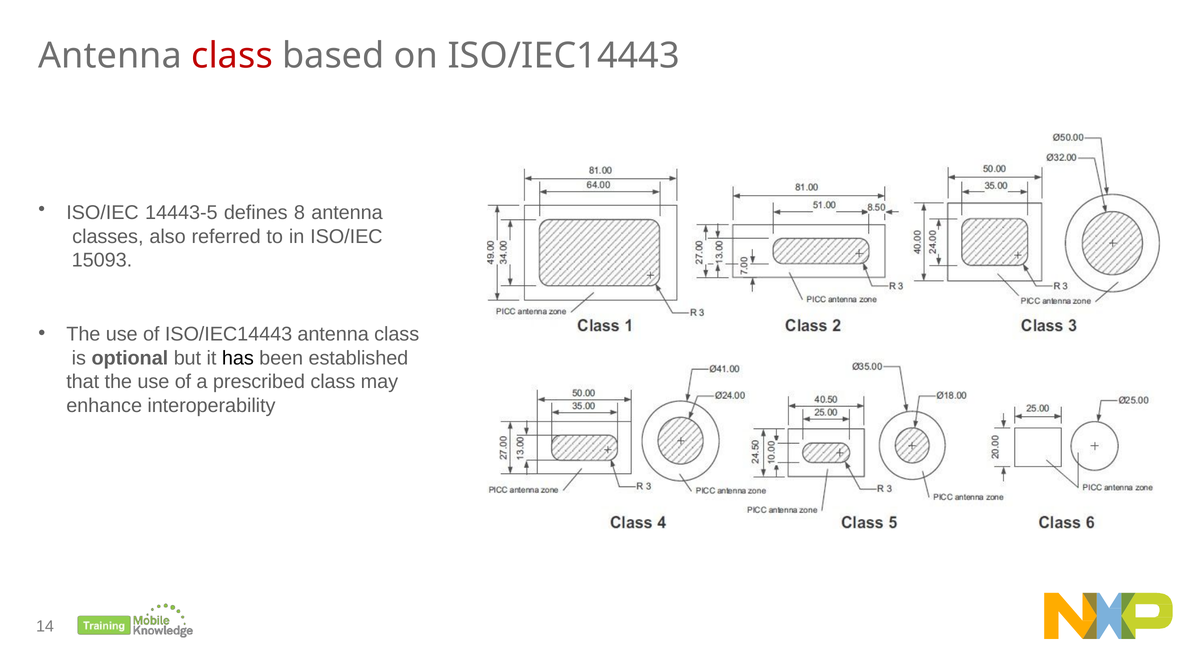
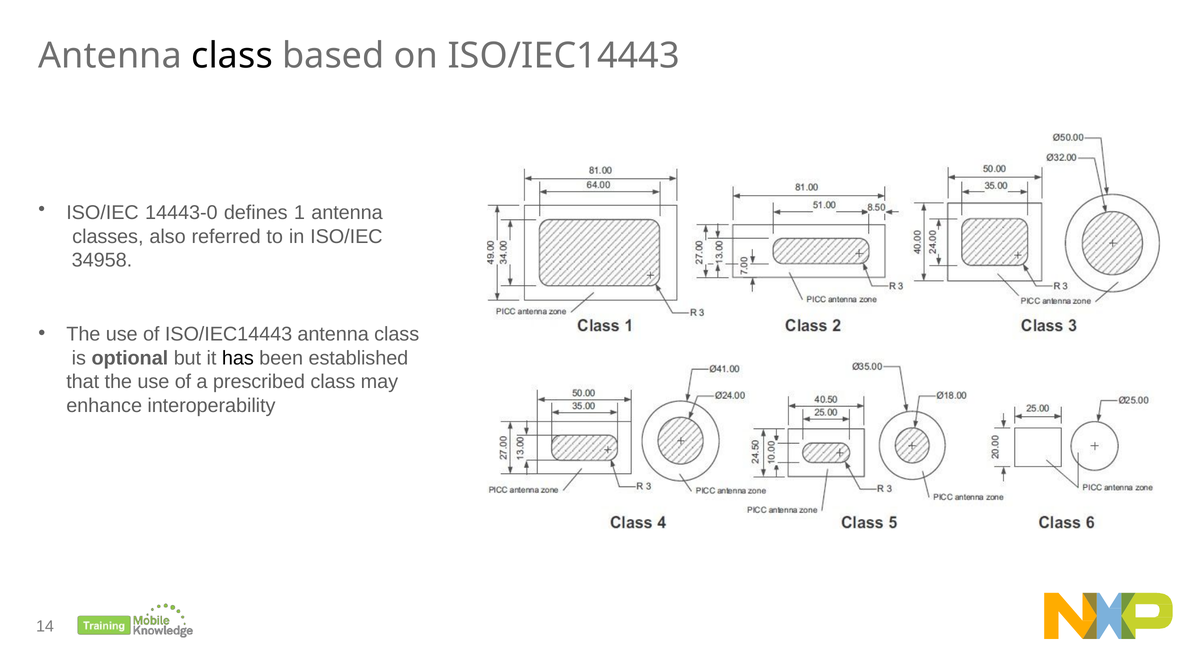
class at (232, 56) colour: red -> black
14443-5: 14443-5 -> 14443-0
8: 8 -> 1
15093: 15093 -> 34958
